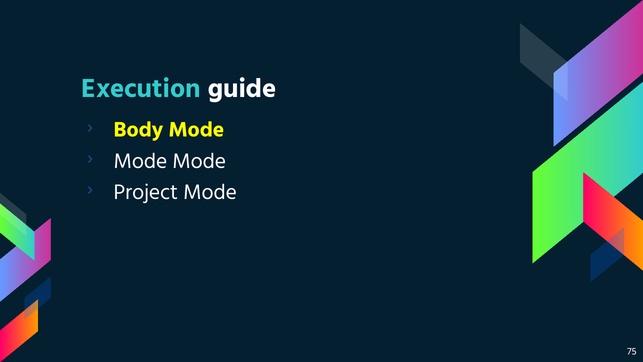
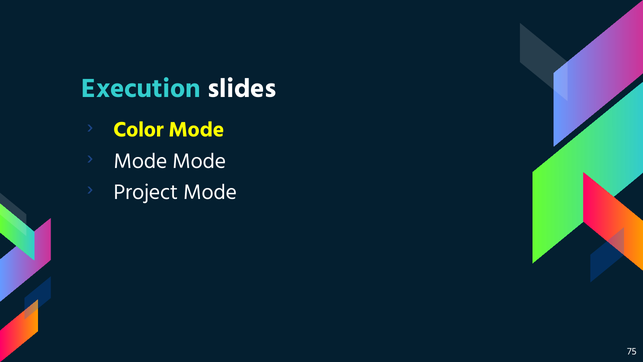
guide: guide -> slides
Body: Body -> Color
